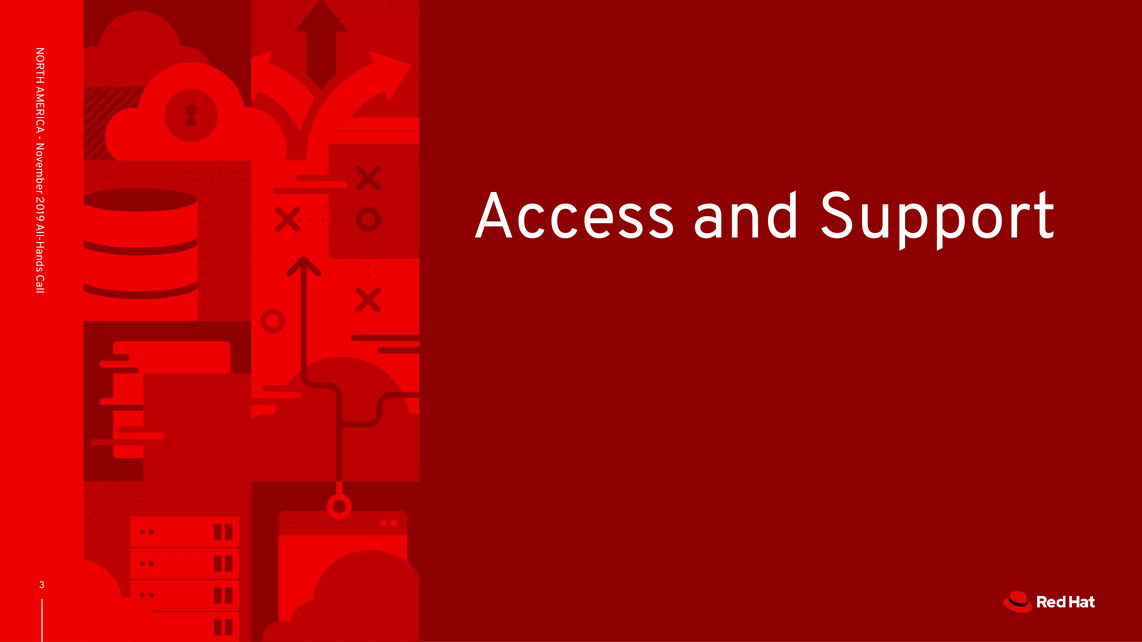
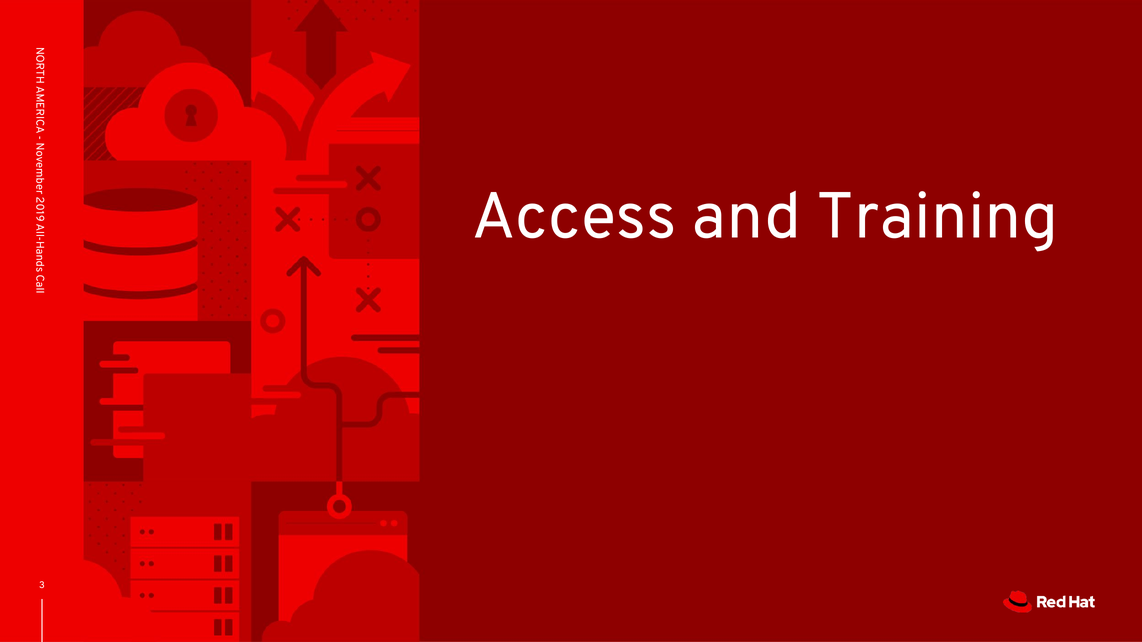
Support: Support -> Training
